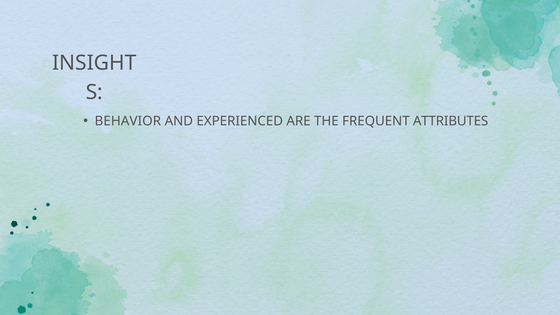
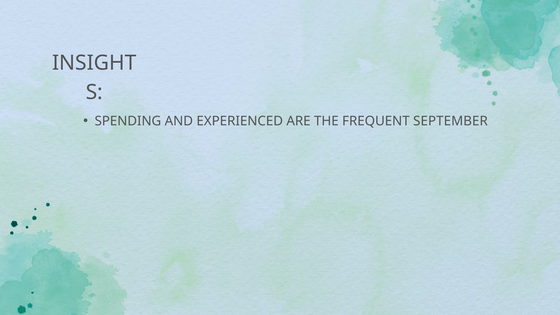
BEHAVIOR: BEHAVIOR -> SPENDING
ATTRIBUTES: ATTRIBUTES -> SEPTEMBER
